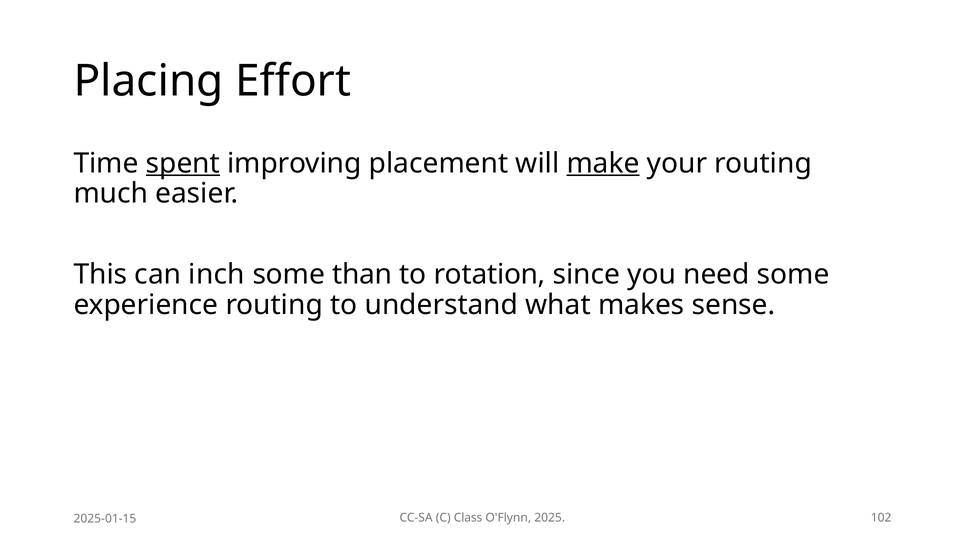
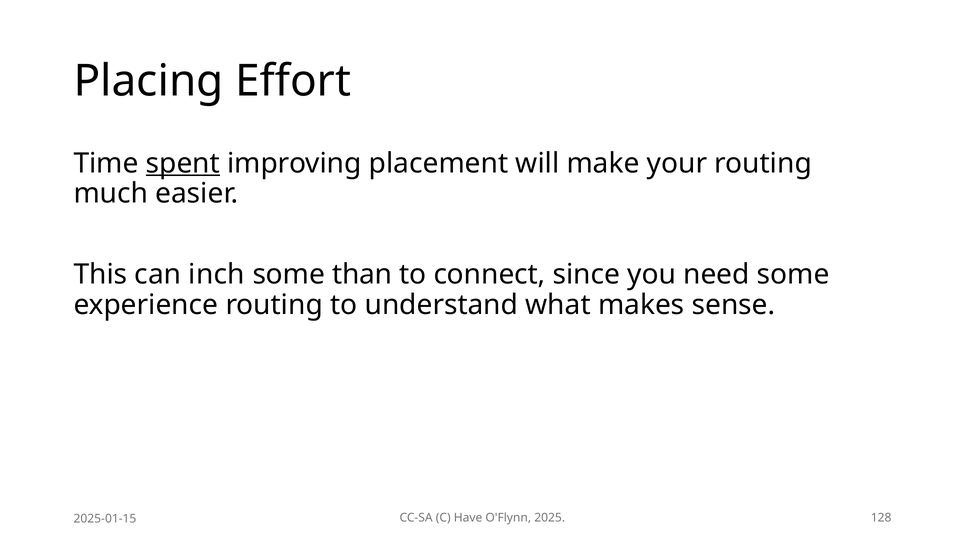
make underline: present -> none
rotation: rotation -> connect
Class: Class -> Have
102: 102 -> 128
